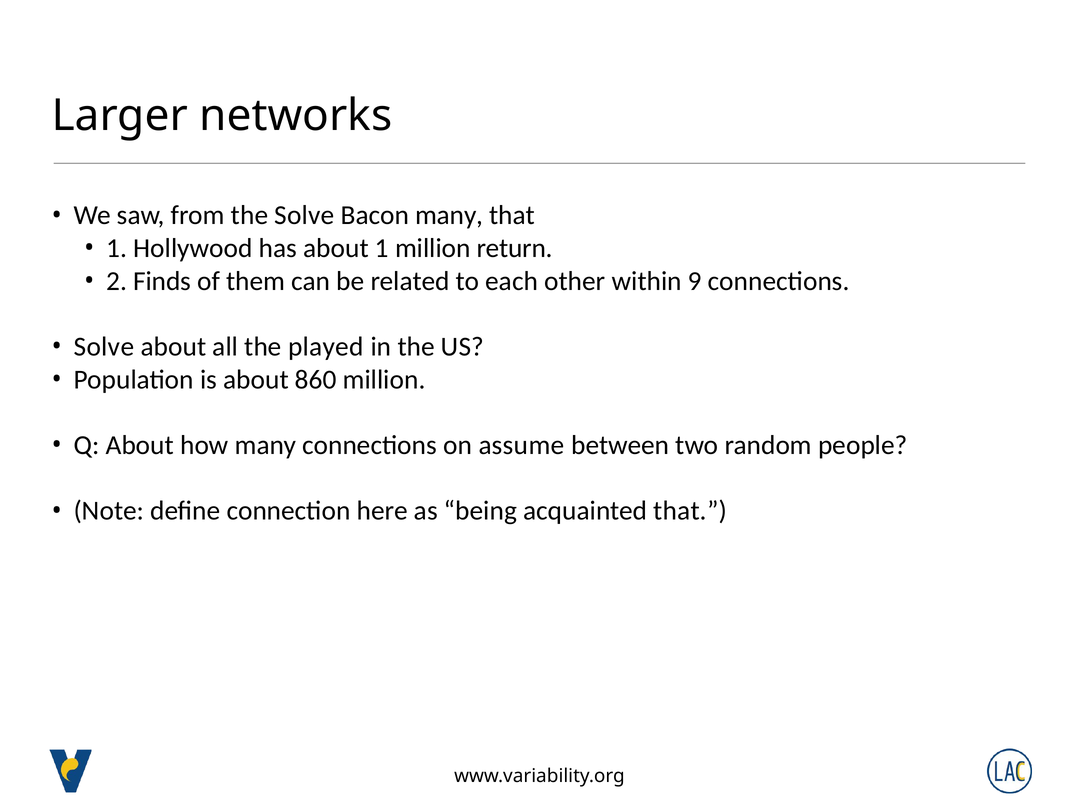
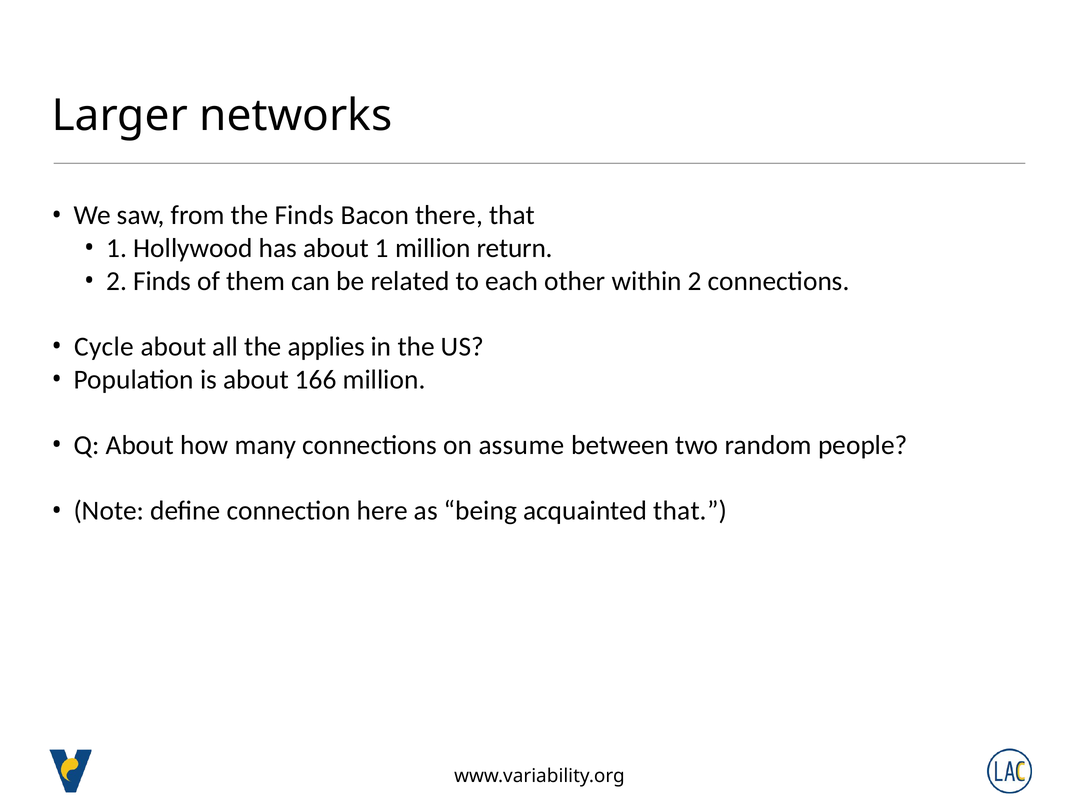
the Solve: Solve -> Finds
Bacon many: many -> there
within 9: 9 -> 2
Solve at (104, 347): Solve -> Cycle
played: played -> applies
860: 860 -> 166
